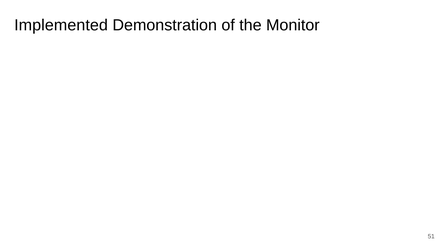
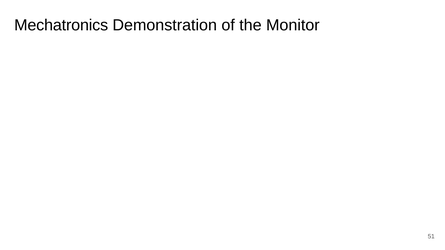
Implemented: Implemented -> Mechatronics
